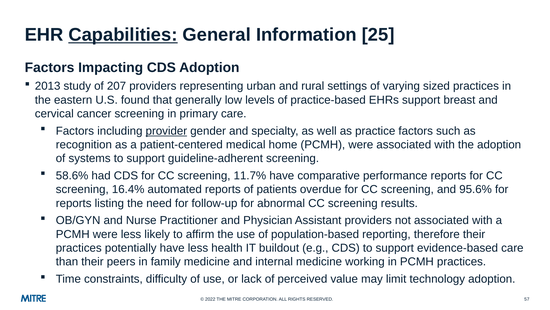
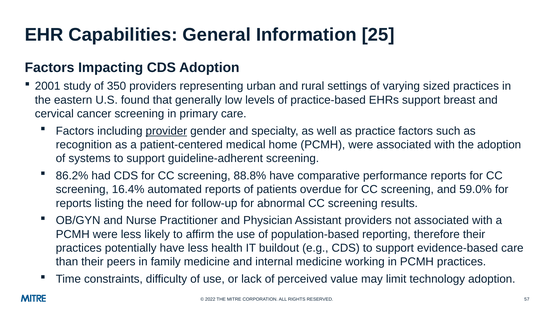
Capabilities underline: present -> none
2013: 2013 -> 2001
207: 207 -> 350
58.6%: 58.6% -> 86.2%
11.7%: 11.7% -> 88.8%
95.6%: 95.6% -> 59.0%
